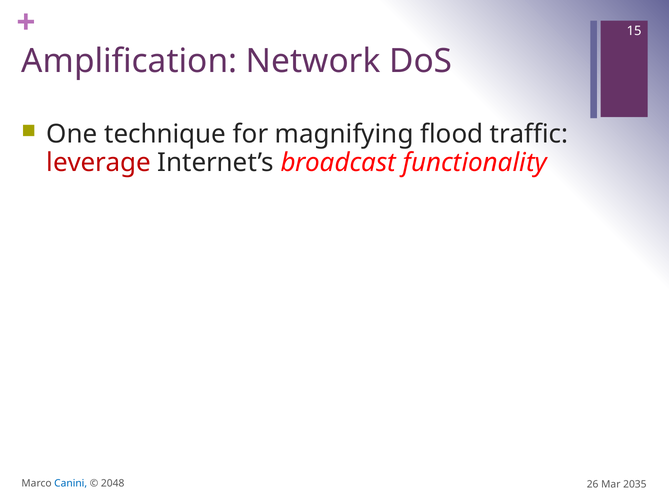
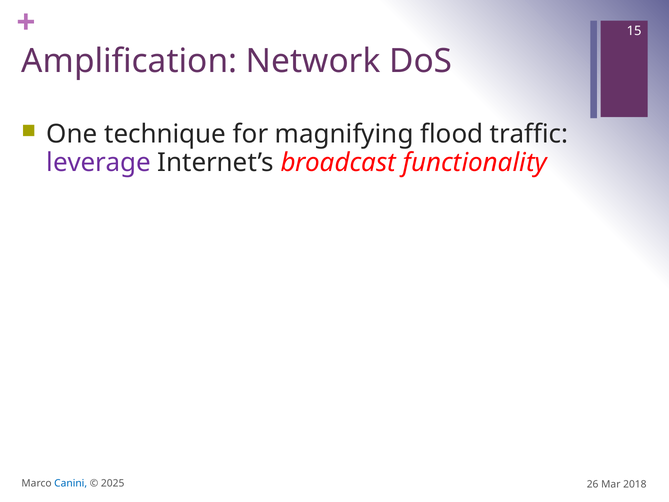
leverage colour: red -> purple
2048: 2048 -> 2025
2035: 2035 -> 2018
